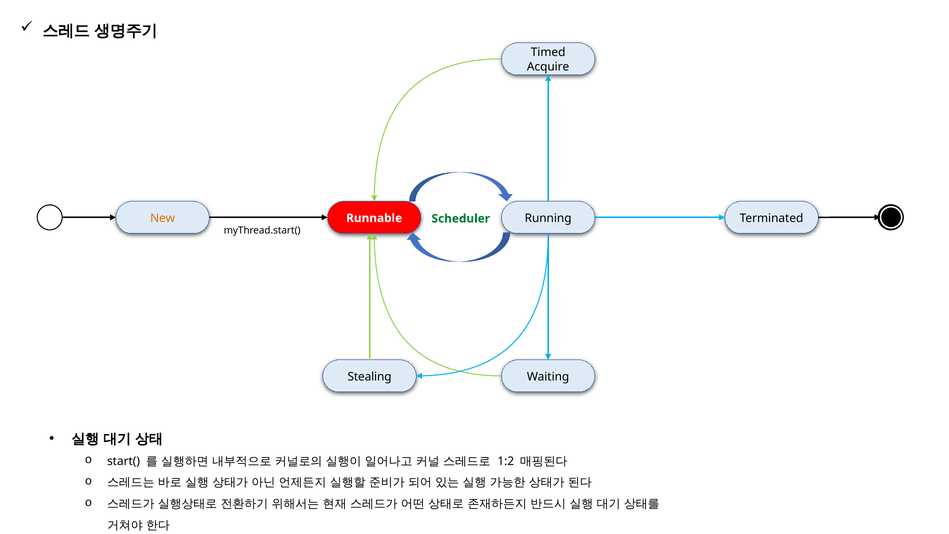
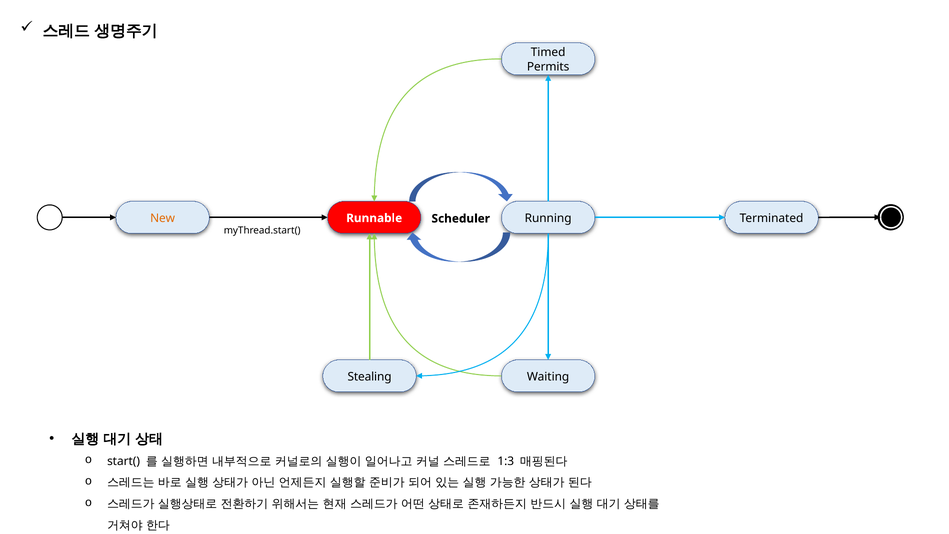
Acquire: Acquire -> Permits
Scheduler colour: green -> black
1:2: 1:2 -> 1:3
